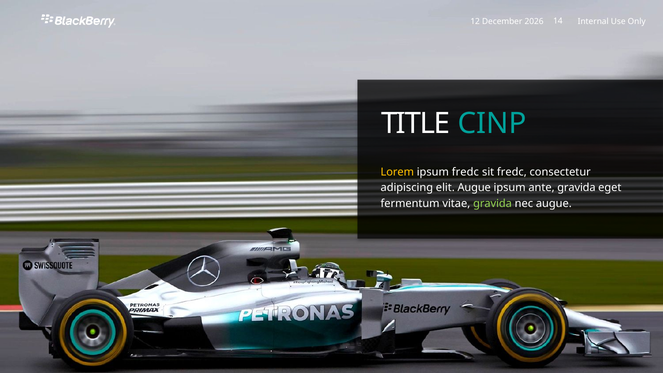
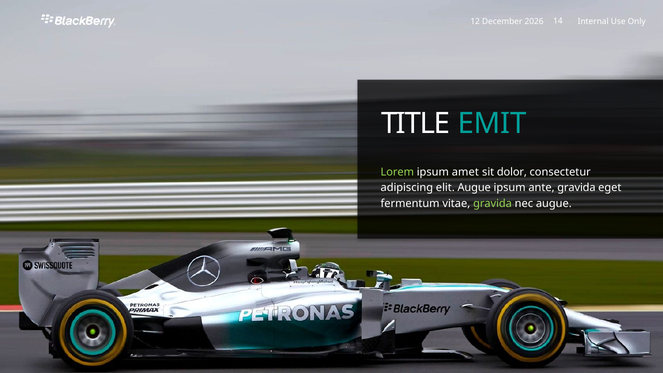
CINP: CINP -> EMIT
Lorem colour: yellow -> light green
ipsum fredc: fredc -> amet
sit fredc: fredc -> dolor
